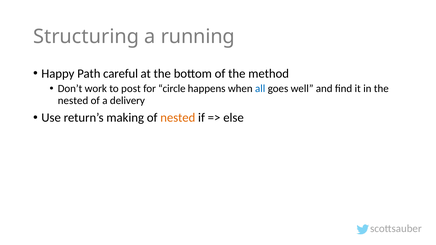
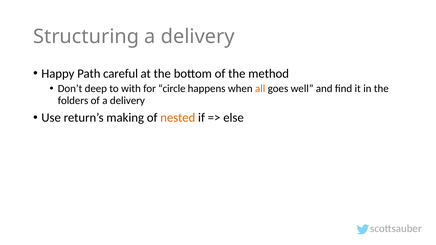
Structuring a running: running -> delivery
work: work -> deep
post: post -> with
all colour: blue -> orange
nested at (73, 101): nested -> folders
